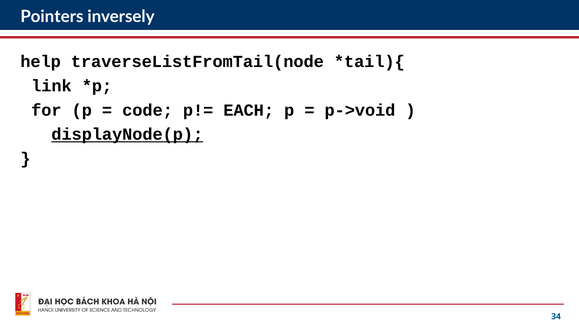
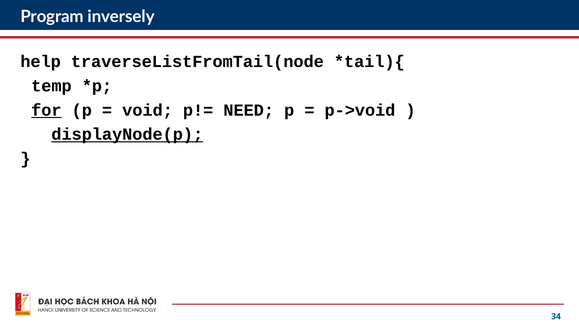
Pointers: Pointers -> Program
link: link -> temp
for underline: none -> present
code: code -> void
EACH: EACH -> NEED
